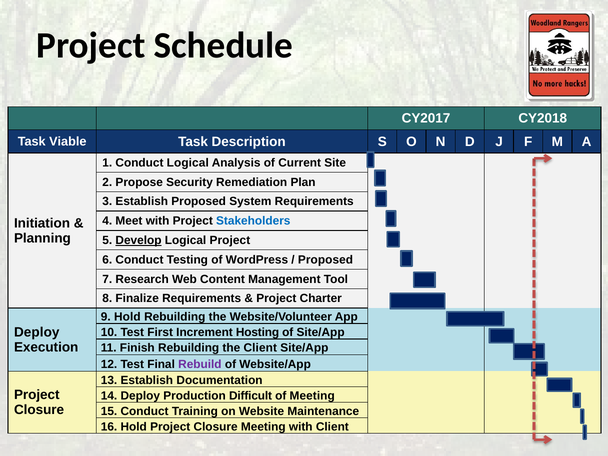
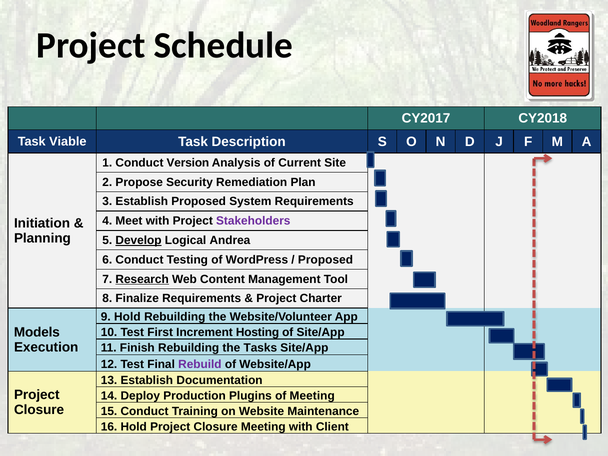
Conduct Logical: Logical -> Version
Stakeholders colour: blue -> purple
Logical Project: Project -> Andrea
Research underline: none -> present
Deploy at (37, 332): Deploy -> Models
the Client: Client -> Tasks
Difficult: Difficult -> Plugins
